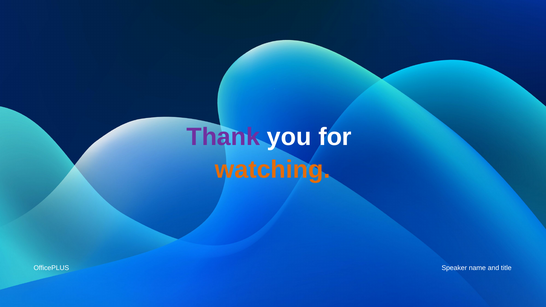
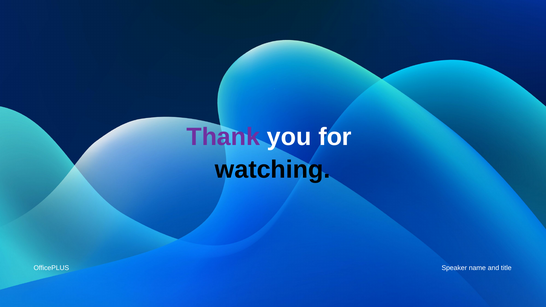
watching colour: orange -> black
